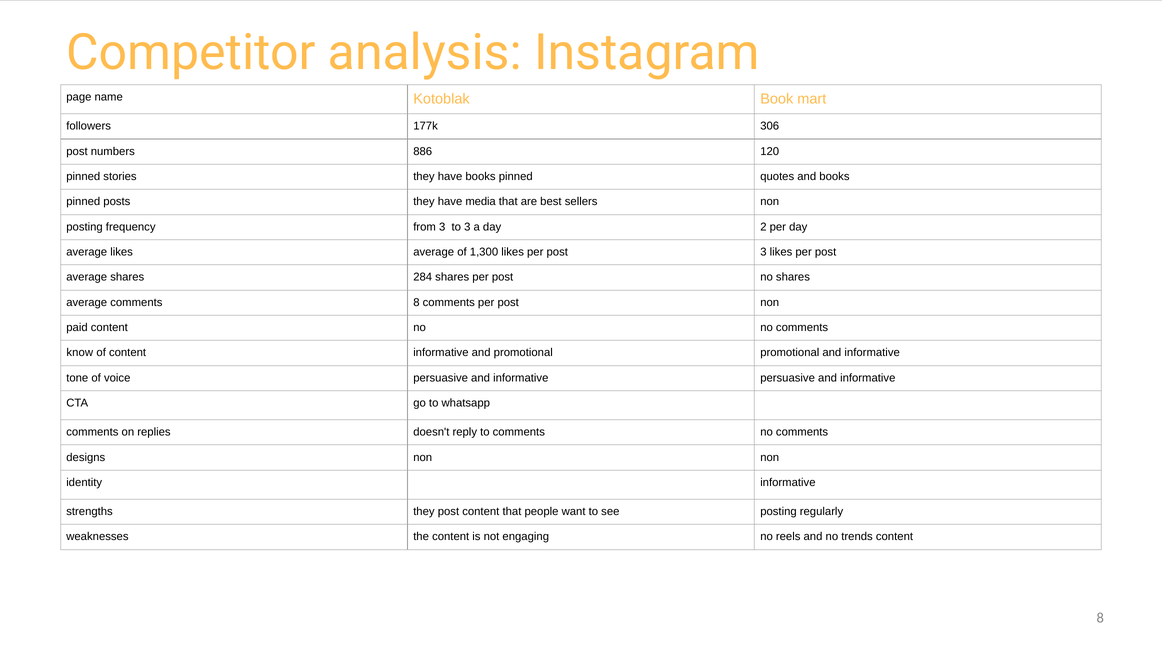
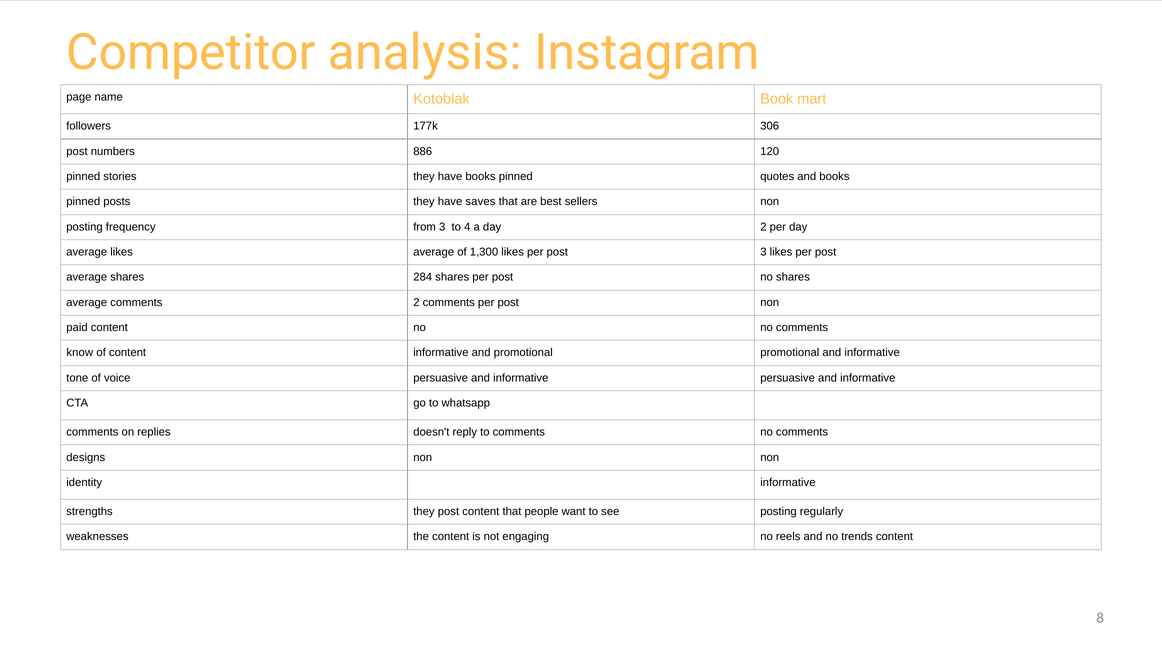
media: media -> saves
to 3: 3 -> 4
comments 8: 8 -> 2
